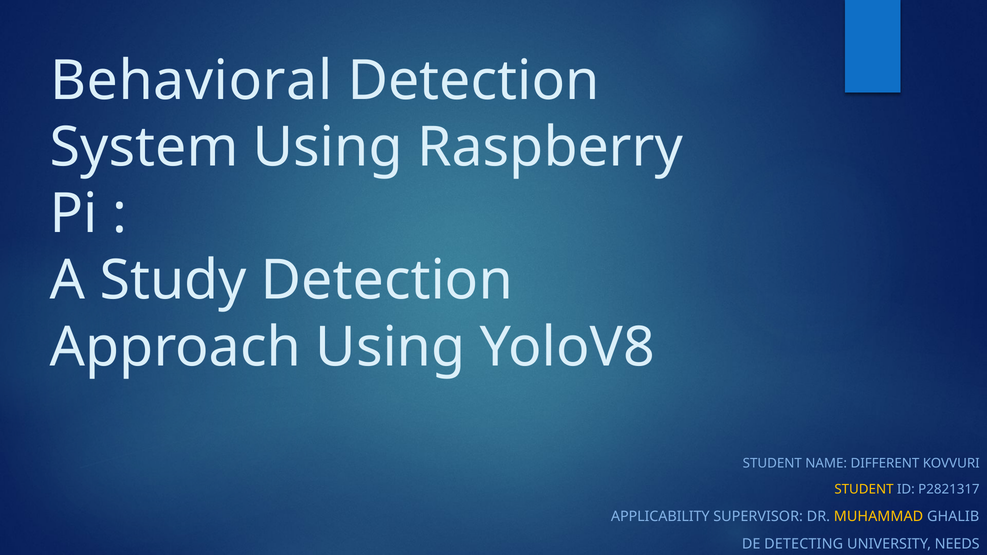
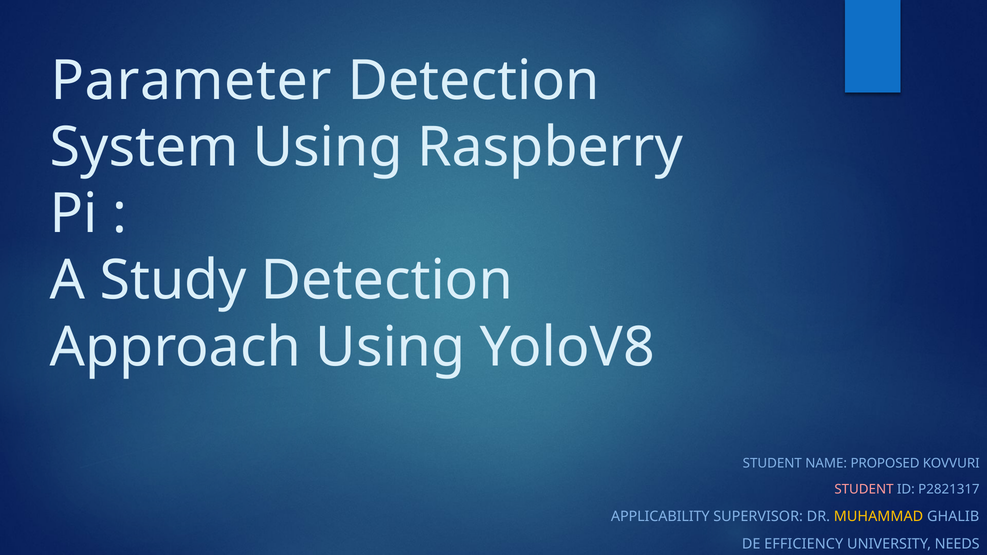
Behavioral: Behavioral -> Parameter
DIFFERENT: DIFFERENT -> PROPOSED
STUDENT at (864, 490) colour: yellow -> pink
DETECTING: DETECTING -> EFFICIENCY
